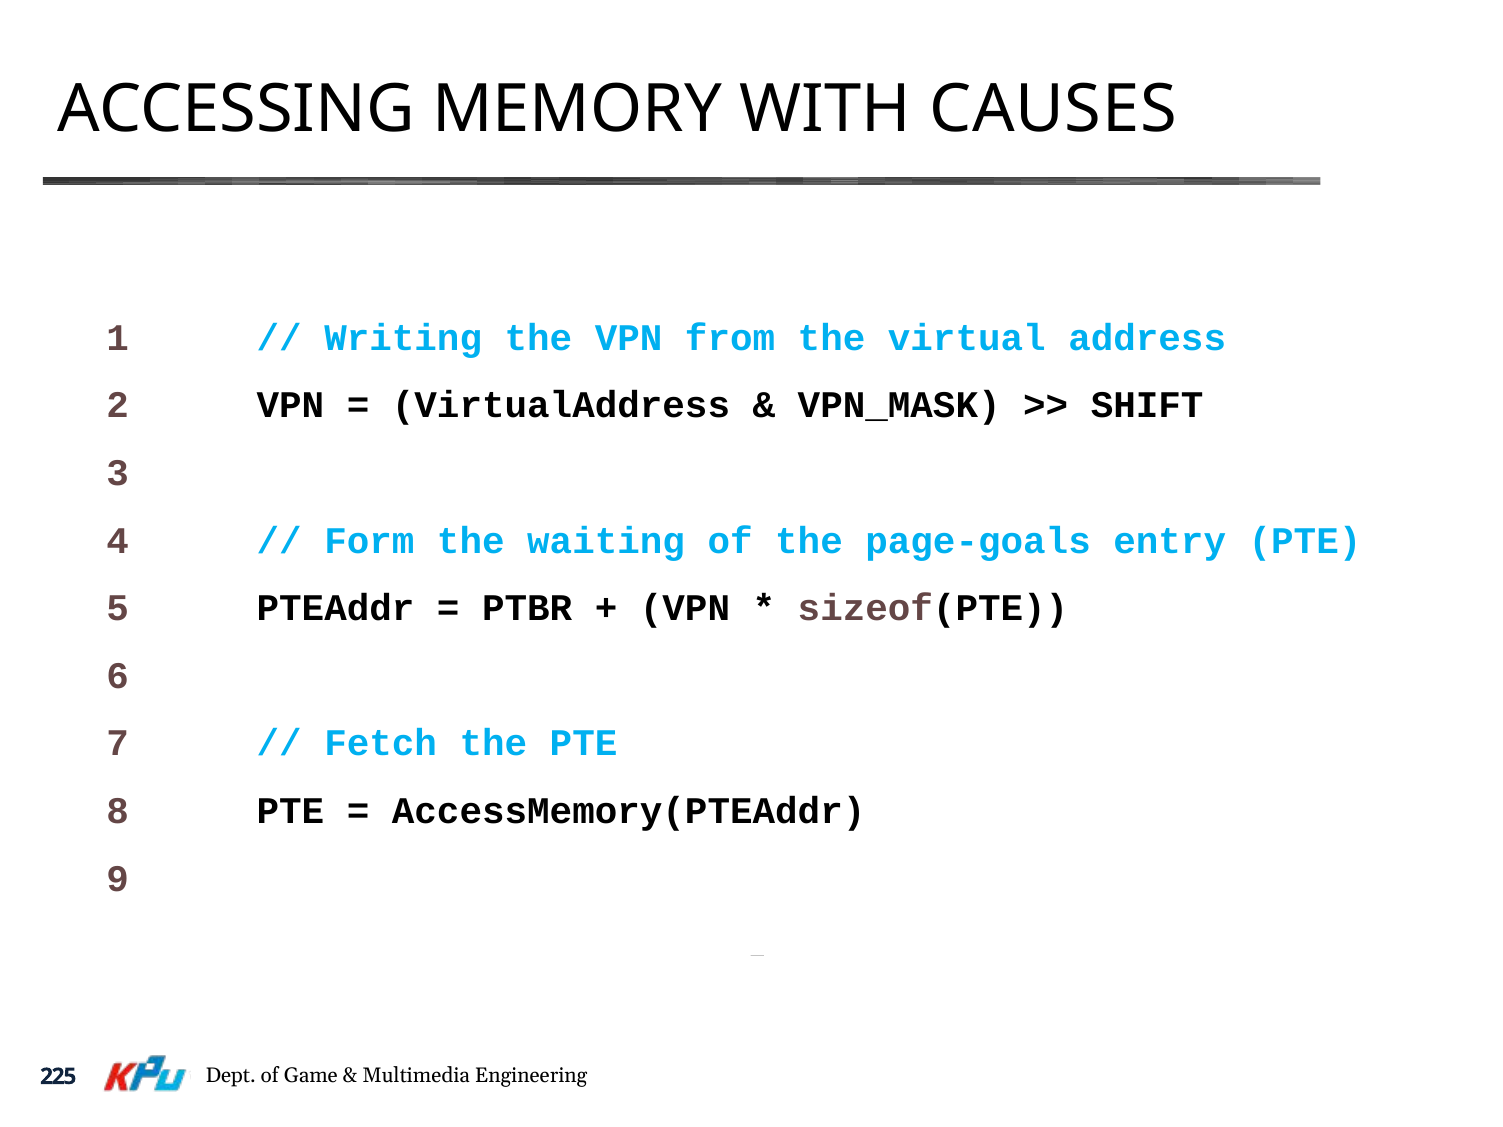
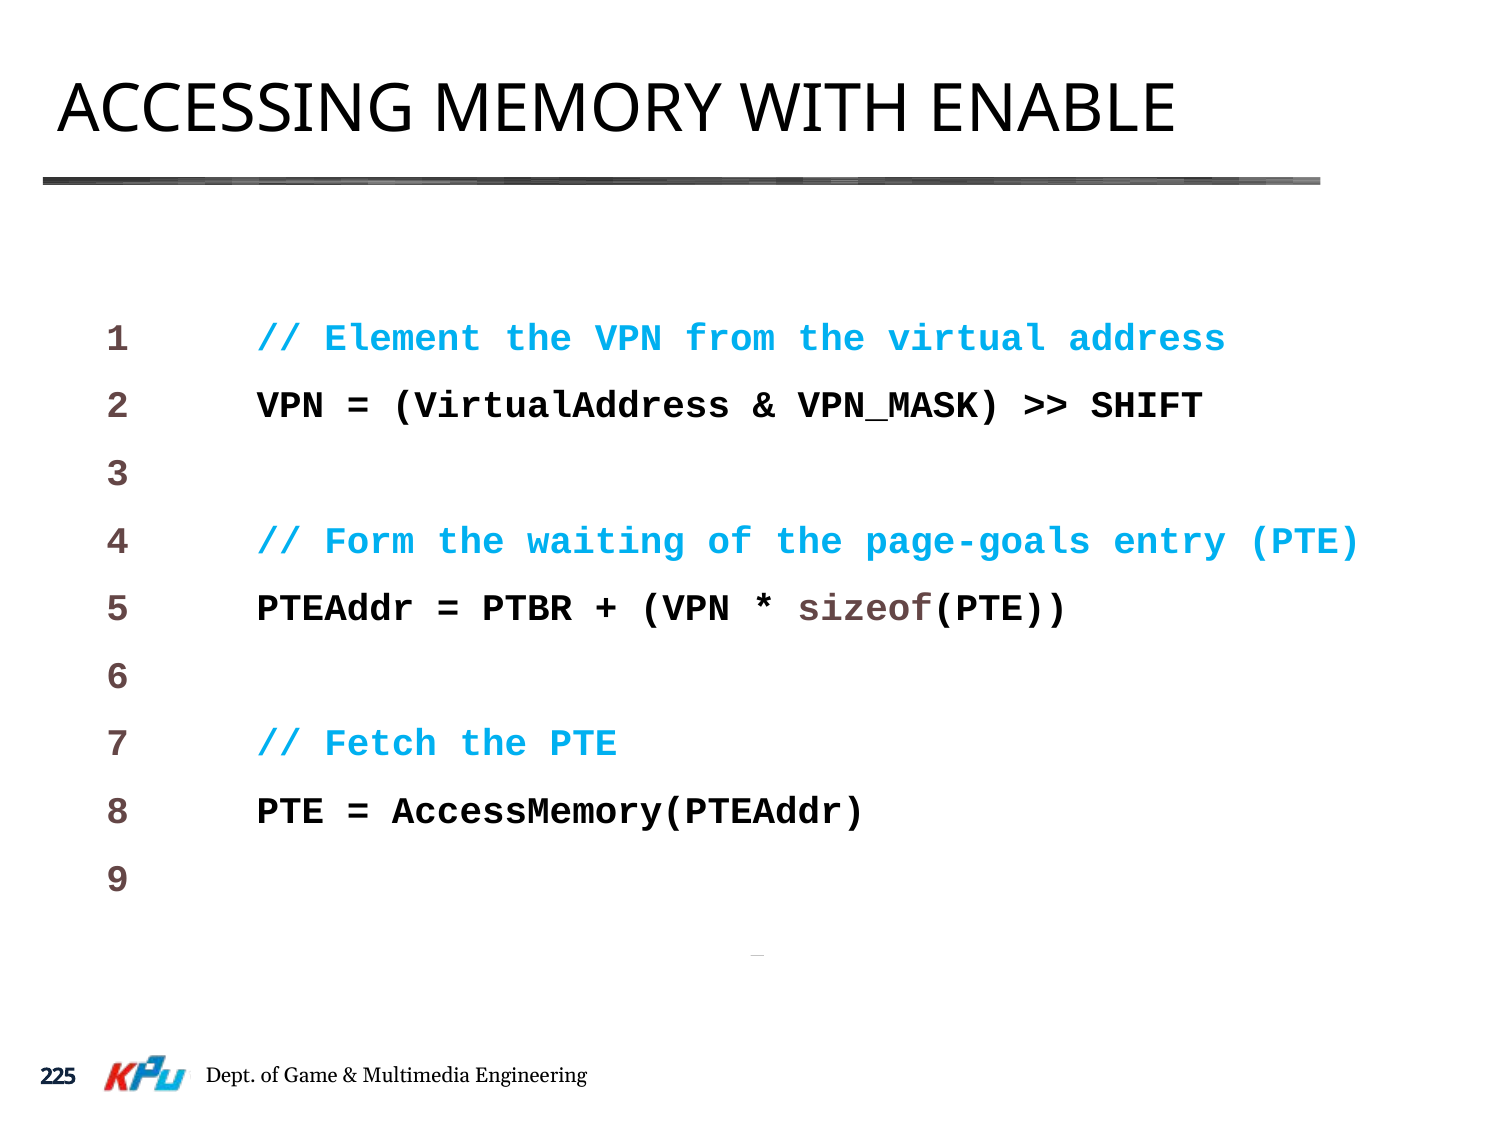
CAUSES: CAUSES -> ENABLE
Writing: Writing -> Element
